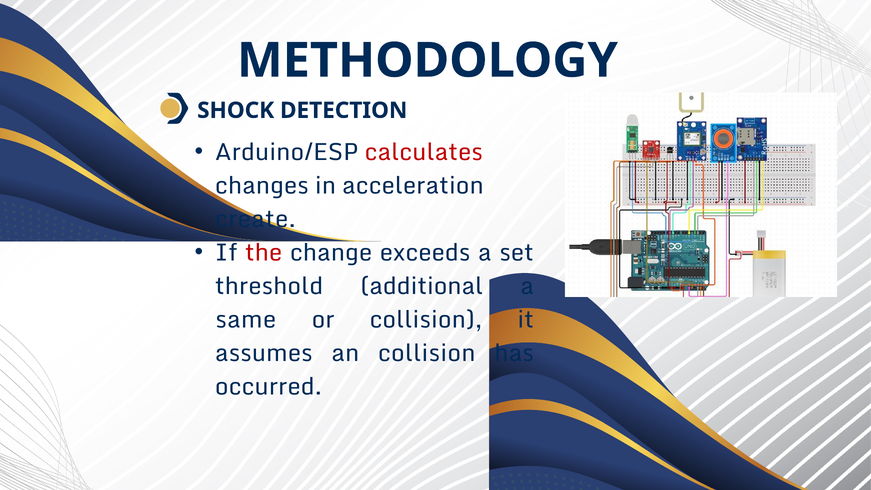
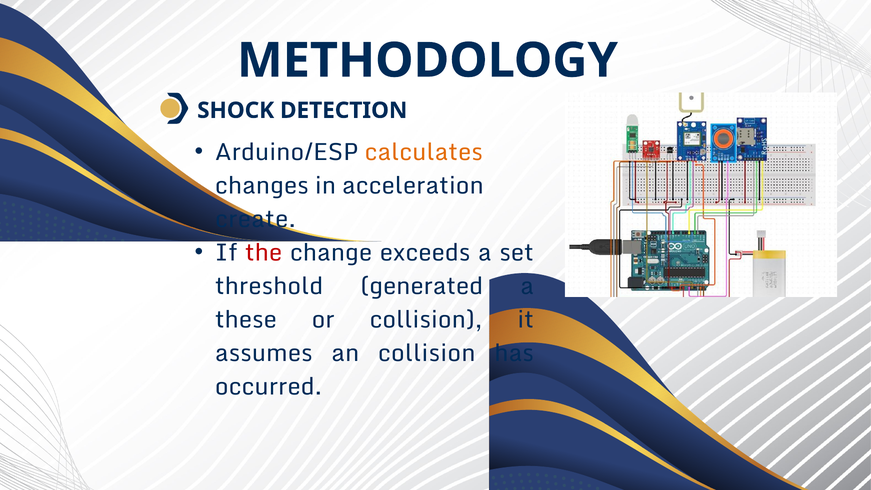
calculates colour: red -> orange
additional: additional -> generated
same: same -> these
